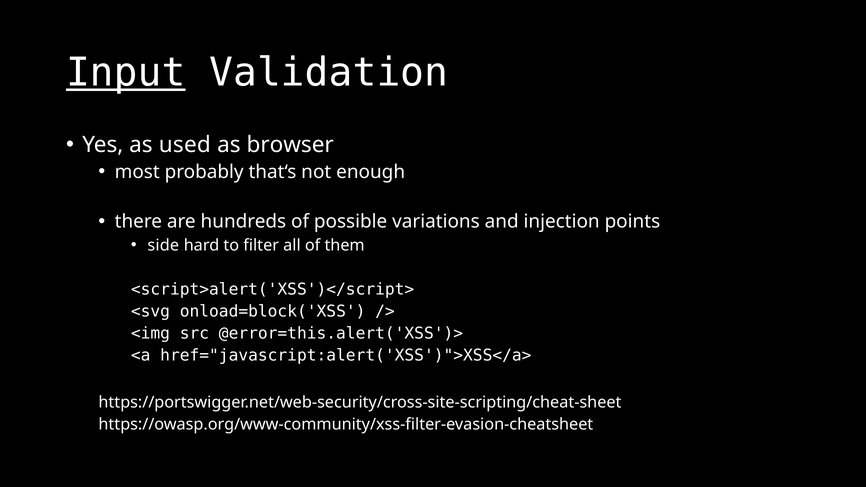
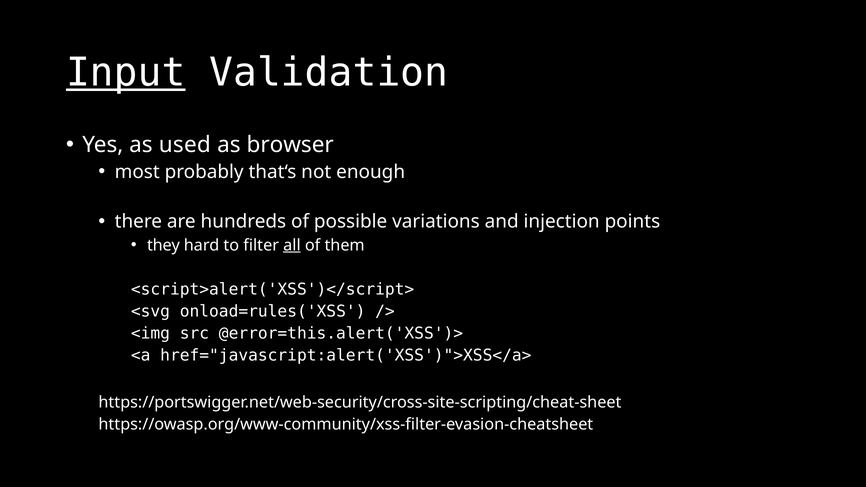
side: side -> they
all underline: none -> present
onload=block('XSS: onload=block('XSS -> onload=rules('XSS
